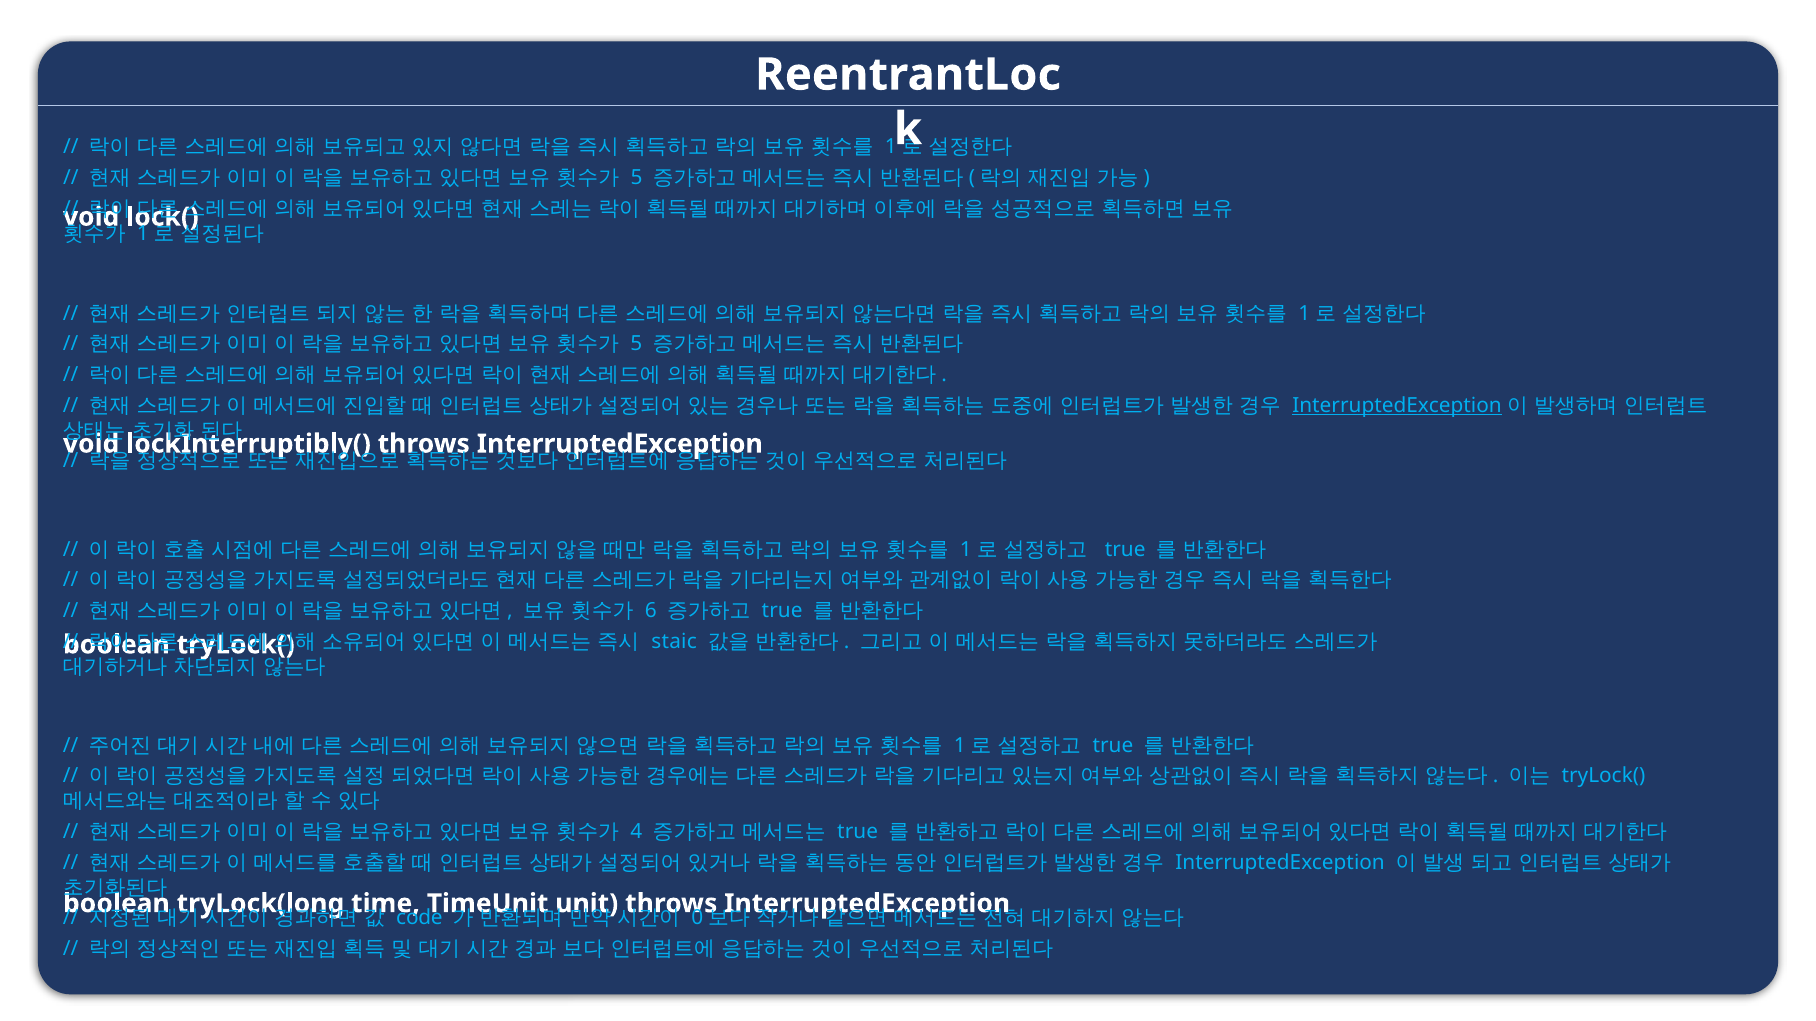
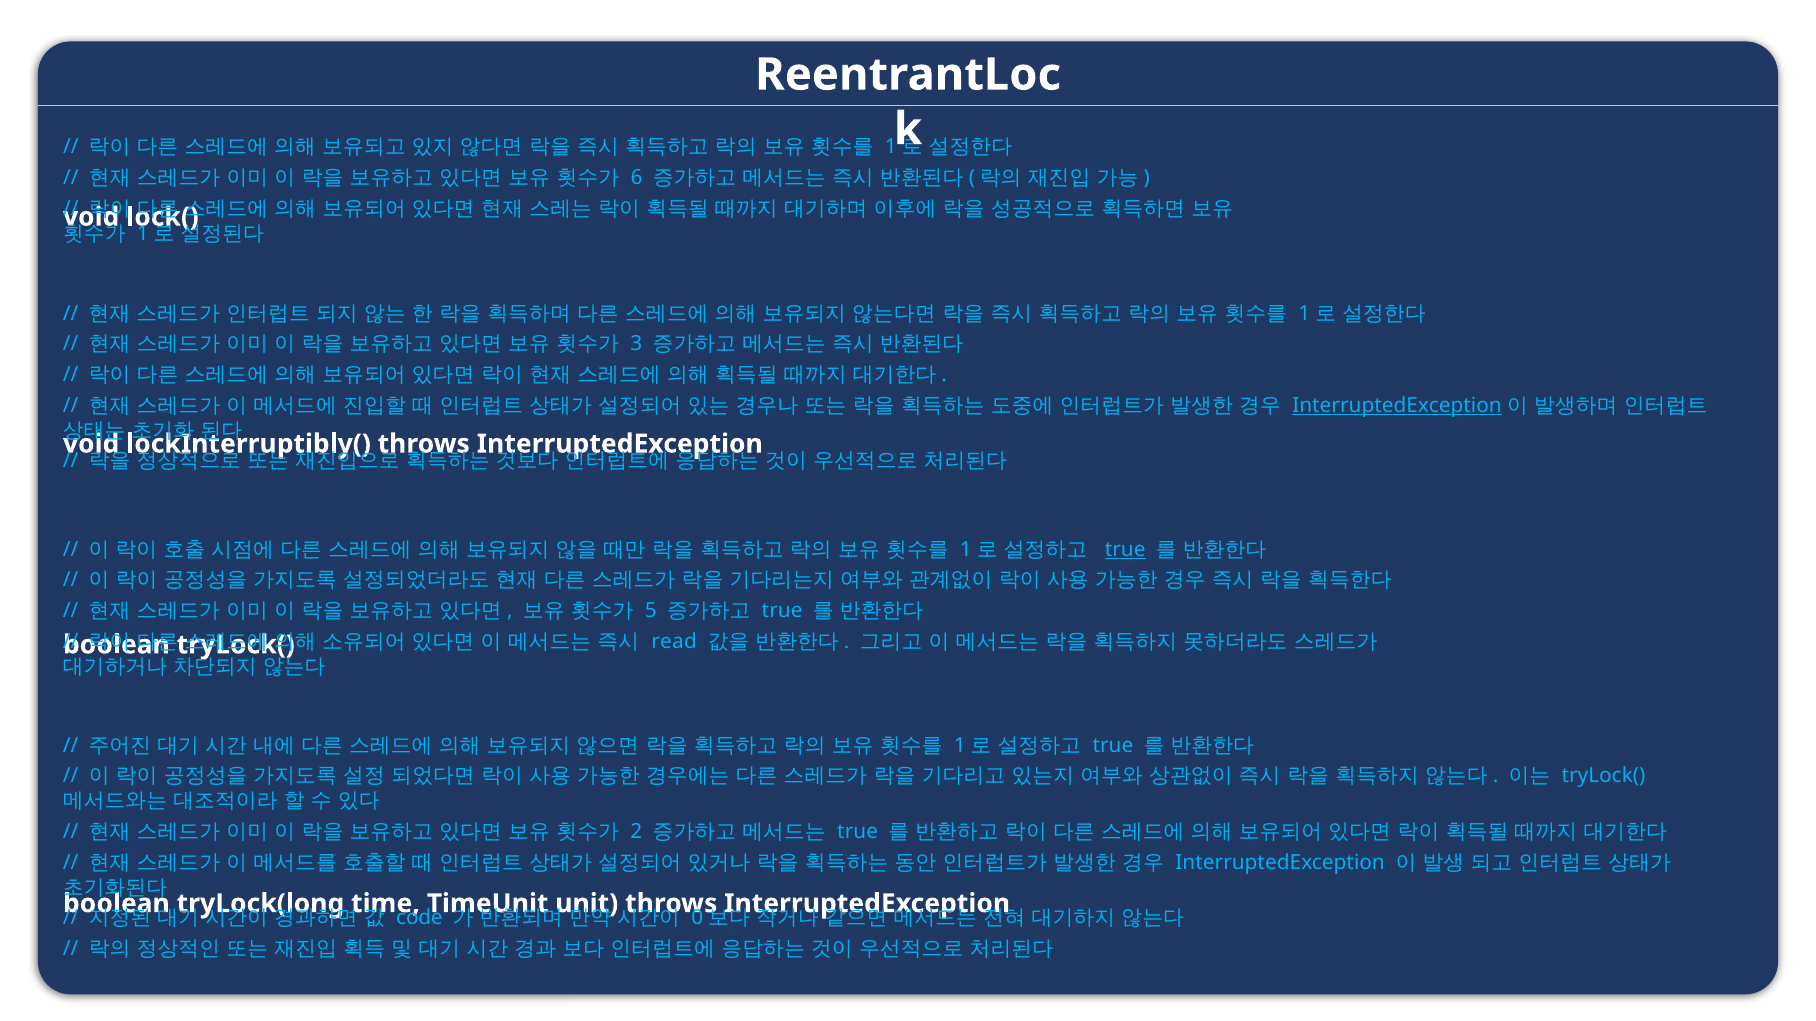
5 at (636, 178): 5 -> 6
5 at (636, 344): 5 -> 3
true at (1125, 550) underline: none -> present
6: 6 -> 5
staic: staic -> read
4: 4 -> 2
